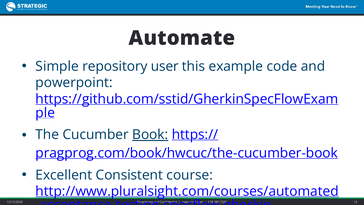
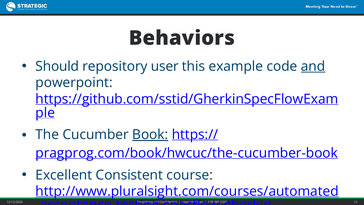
Automate: Automate -> Behaviors
Simple: Simple -> Should
and at (313, 66) underline: none -> present
